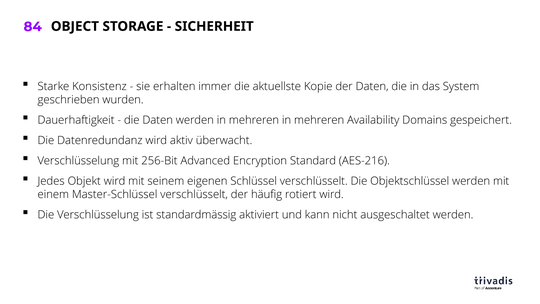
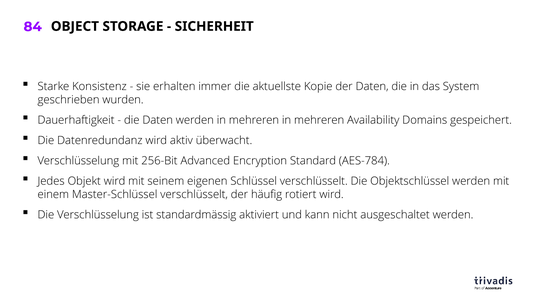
AES-216: AES-216 -> AES-784
